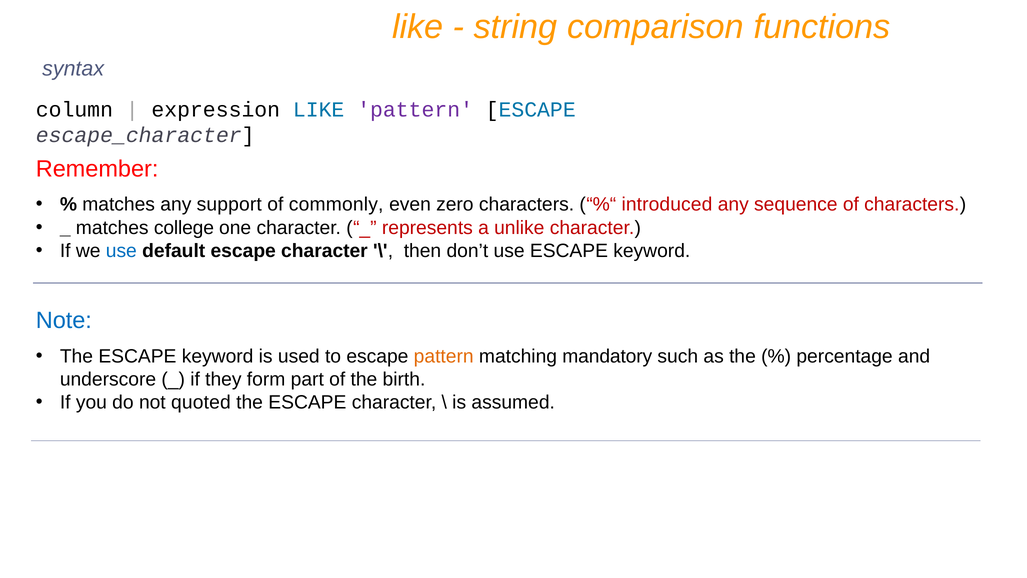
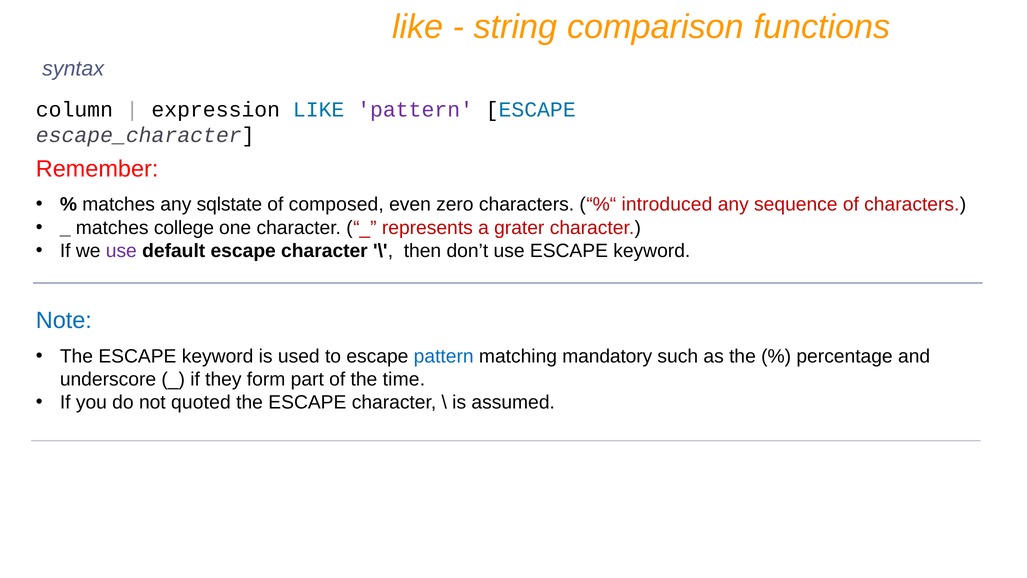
support: support -> sqlstate
commonly: commonly -> composed
unlike: unlike -> grater
use at (121, 251) colour: blue -> purple
pattern at (444, 356) colour: orange -> blue
birth: birth -> time
